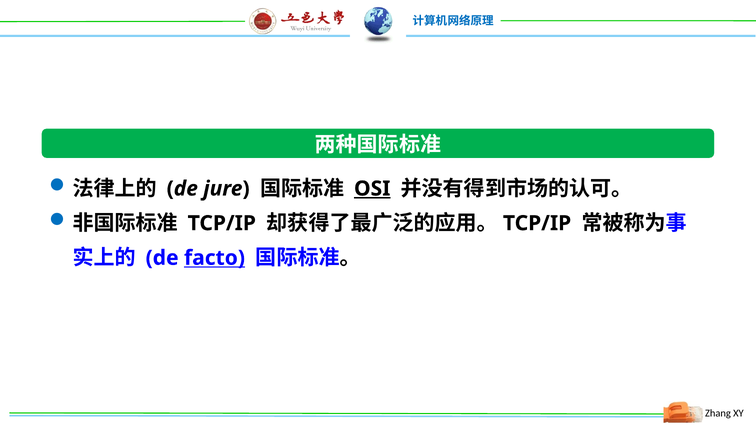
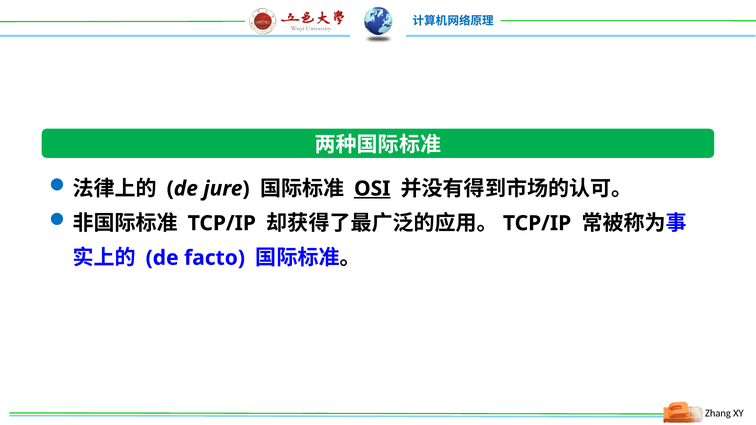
facto underline: present -> none
